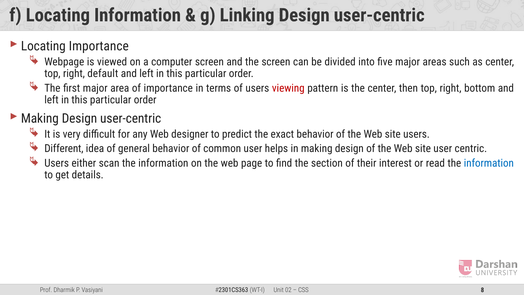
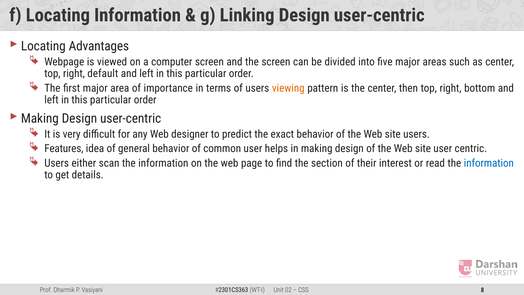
Locating Importance: Importance -> Advantages
viewing colour: red -> orange
Different: Different -> Features
